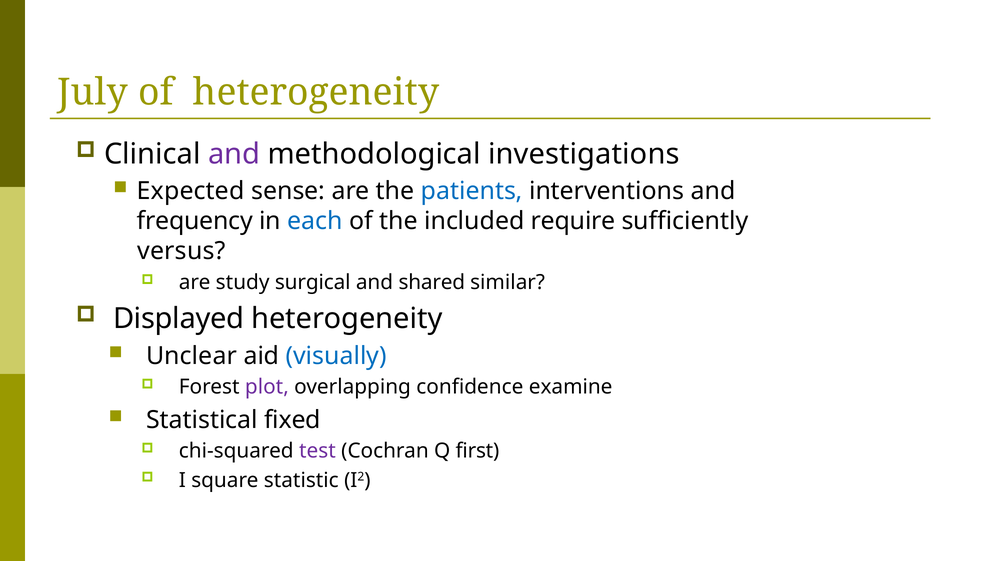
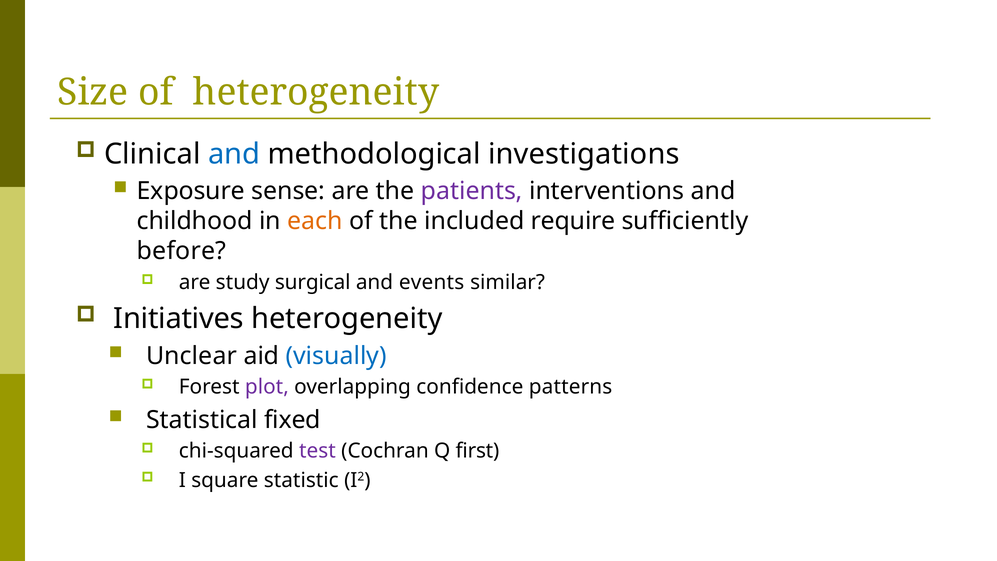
July: July -> Size
and at (234, 154) colour: purple -> blue
Expected: Expected -> Exposure
patients colour: blue -> purple
frequency: frequency -> childhood
each colour: blue -> orange
versus: versus -> before
shared: shared -> events
Displayed: Displayed -> Initiatives
examine: examine -> patterns
